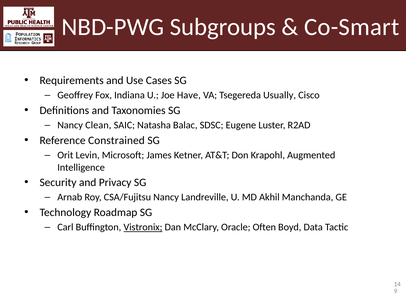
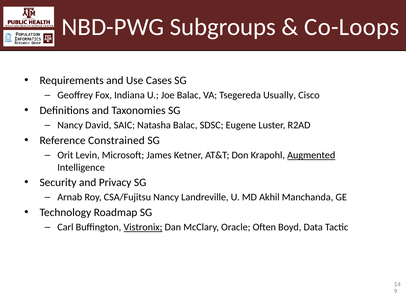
Co-Smart: Co-Smart -> Co-Loops
Joe Have: Have -> Balac
Clean: Clean -> David
Augmented underline: none -> present
